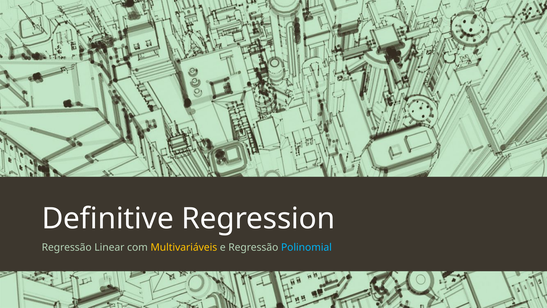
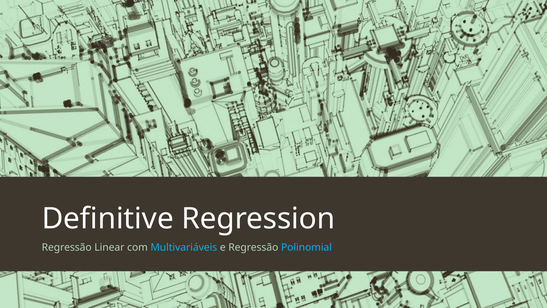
Multivariáveis colour: yellow -> light blue
